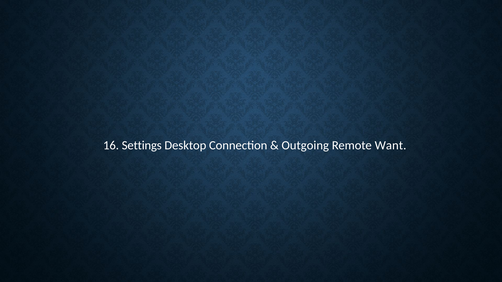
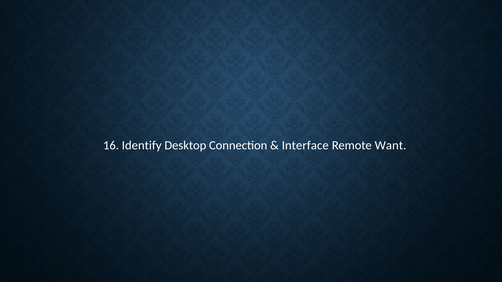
Settings: Settings -> Identify
Outgoing: Outgoing -> Interface
